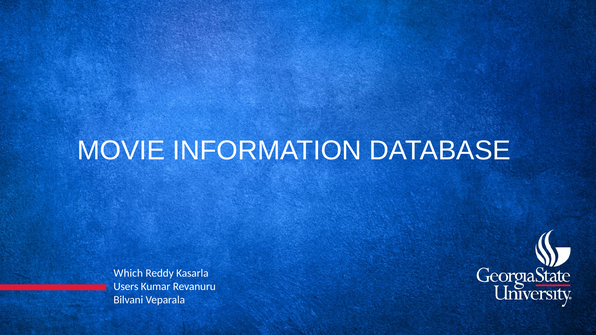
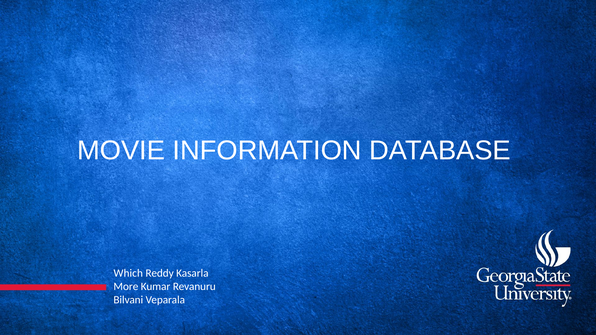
Users: Users -> More
